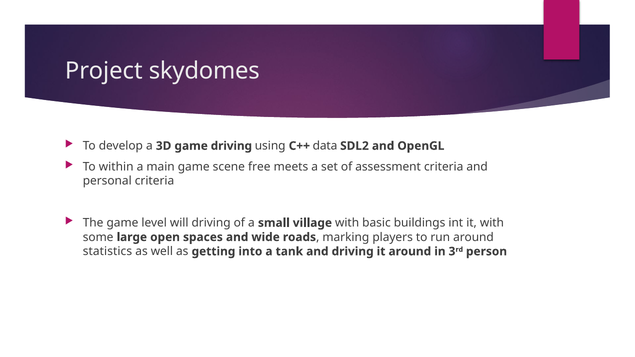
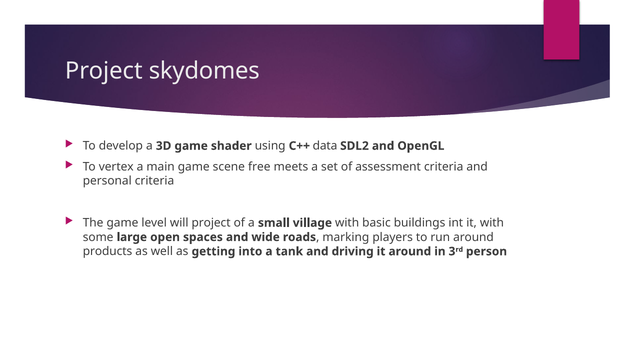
game driving: driving -> shader
within: within -> vertex
will driving: driving -> project
statistics: statistics -> products
